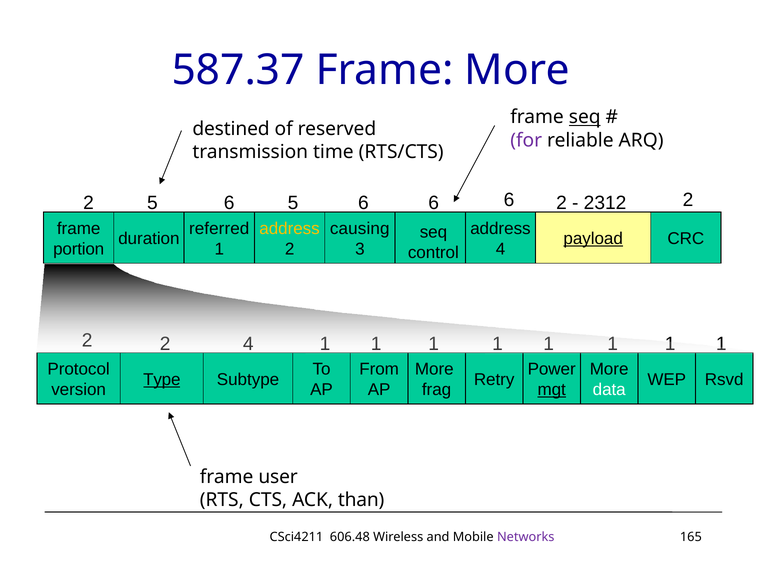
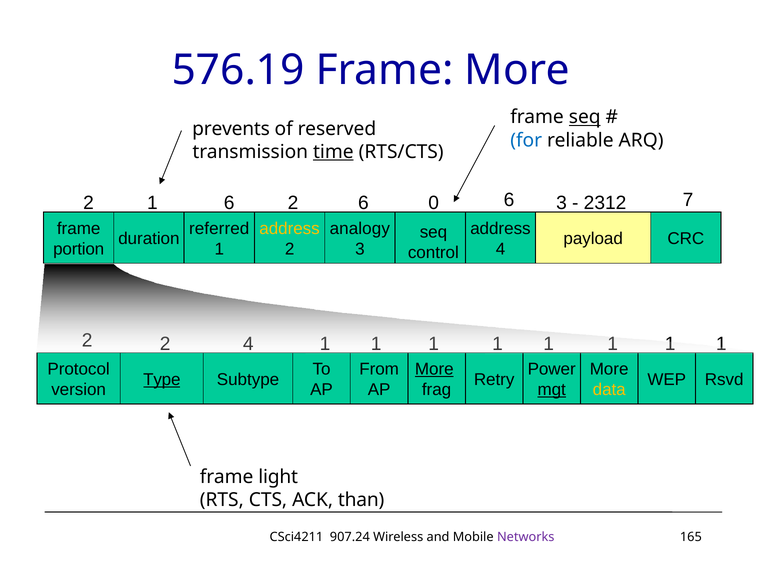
587.37: 587.37 -> 576.19
destined: destined -> prevents
for colour: purple -> blue
time underline: none -> present
2 5: 5 -> 1
6 5: 5 -> 2
6 at (434, 203): 6 -> 0
6 2: 2 -> 3
2312 2: 2 -> 7
causing: causing -> analogy
payload underline: present -> none
More at (434, 369) underline: none -> present
data colour: white -> yellow
user: user -> light
606.48: 606.48 -> 907.24
